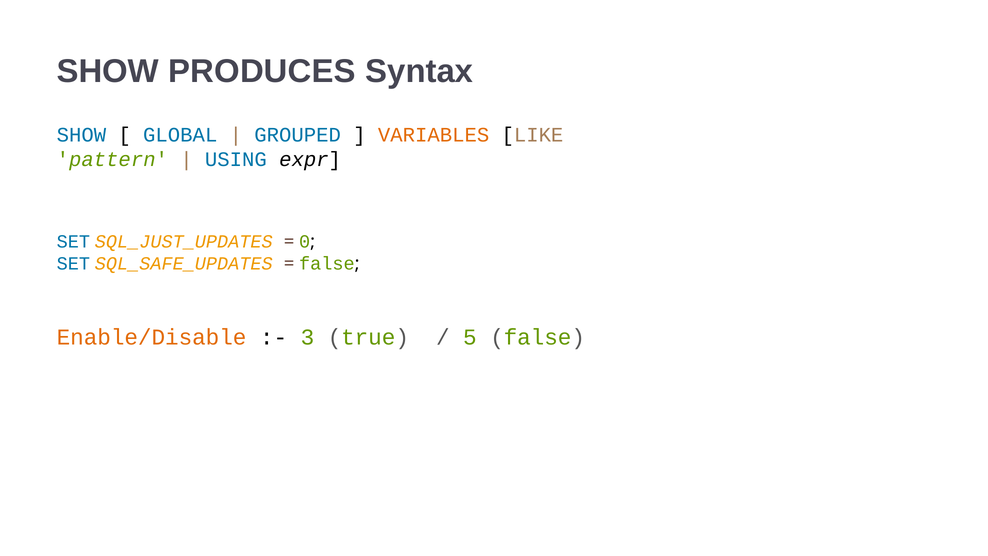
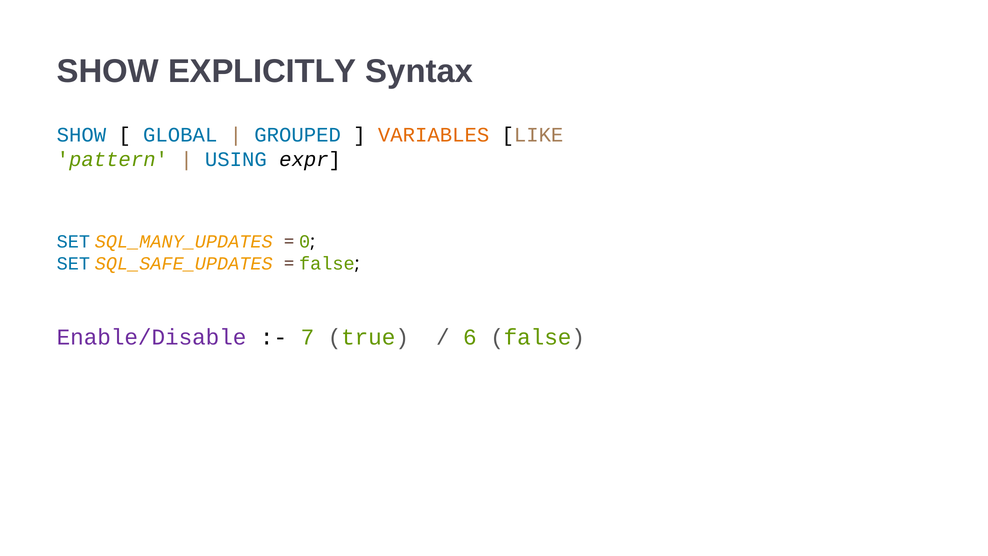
PRODUCES: PRODUCES -> EXPLICITLY
SQL_JUST_UPDATES: SQL_JUST_UPDATES -> SQL_MANY_UPDATES
Enable/Disable colour: orange -> purple
3: 3 -> 7
5: 5 -> 6
